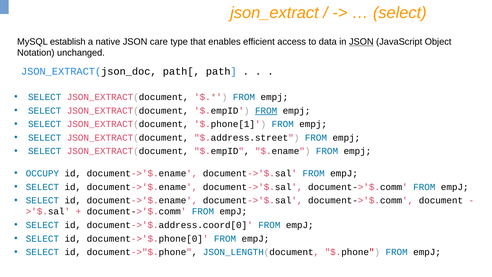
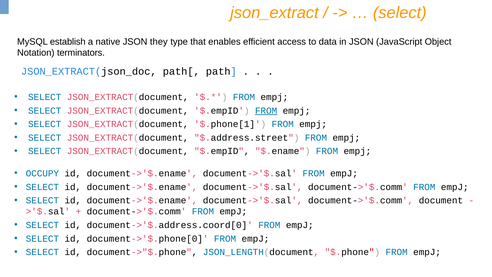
care: care -> they
JSON at (361, 42) underline: present -> none
unchanged: unchanged -> terminators
